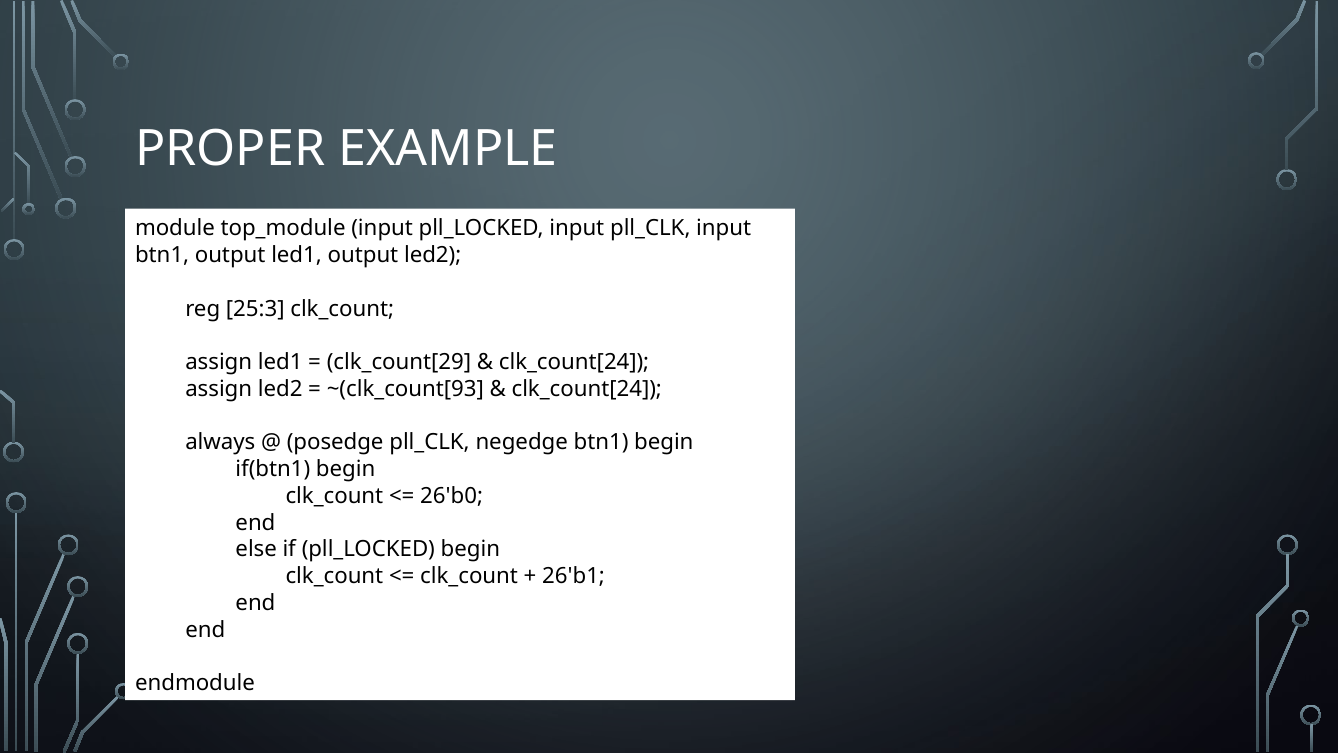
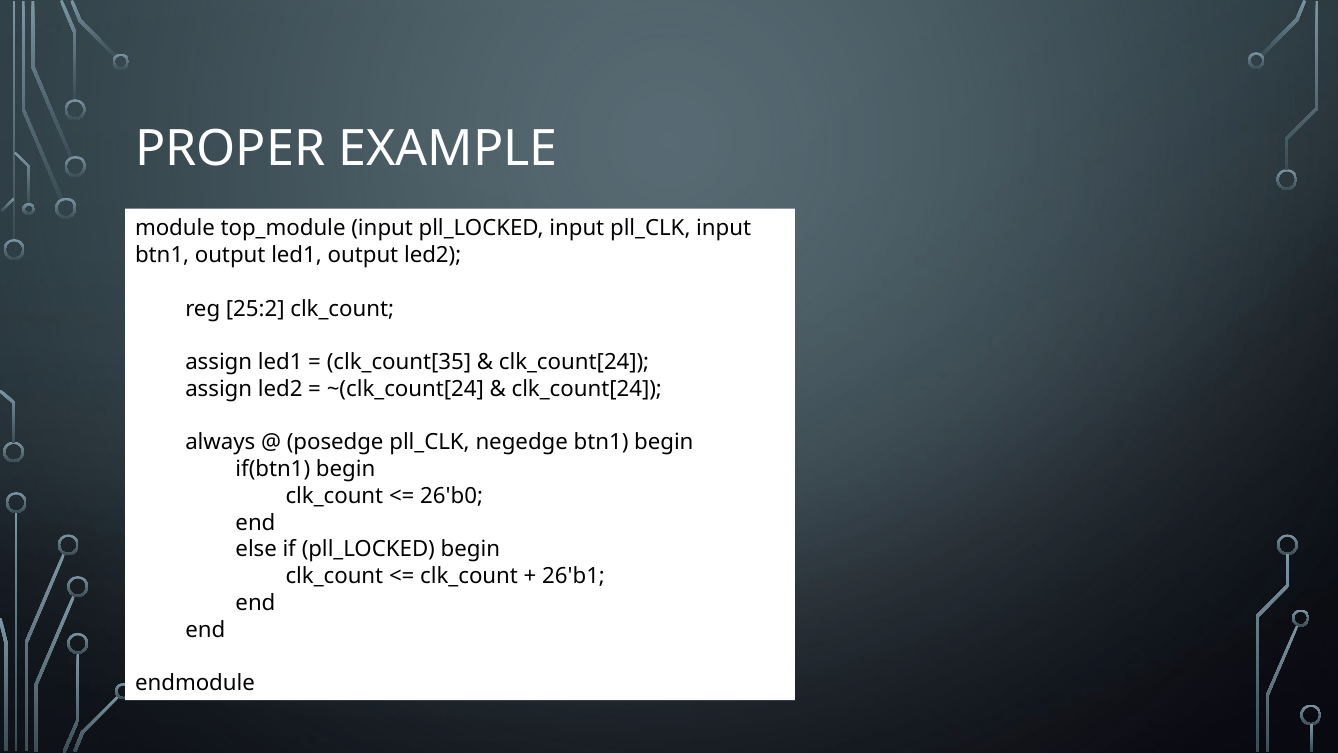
25:3: 25:3 -> 25:2
clk_count[29: clk_count[29 -> clk_count[35
~(clk_count[93: ~(clk_count[93 -> ~(clk_count[24
